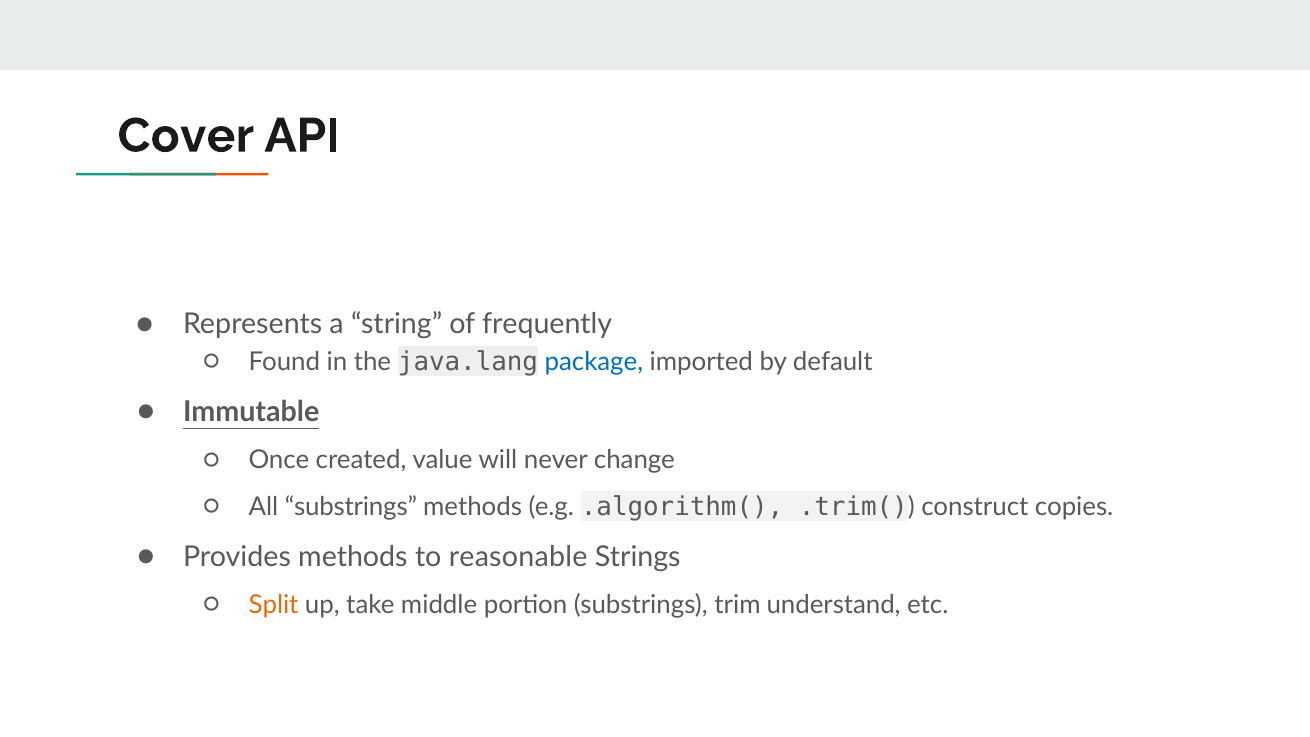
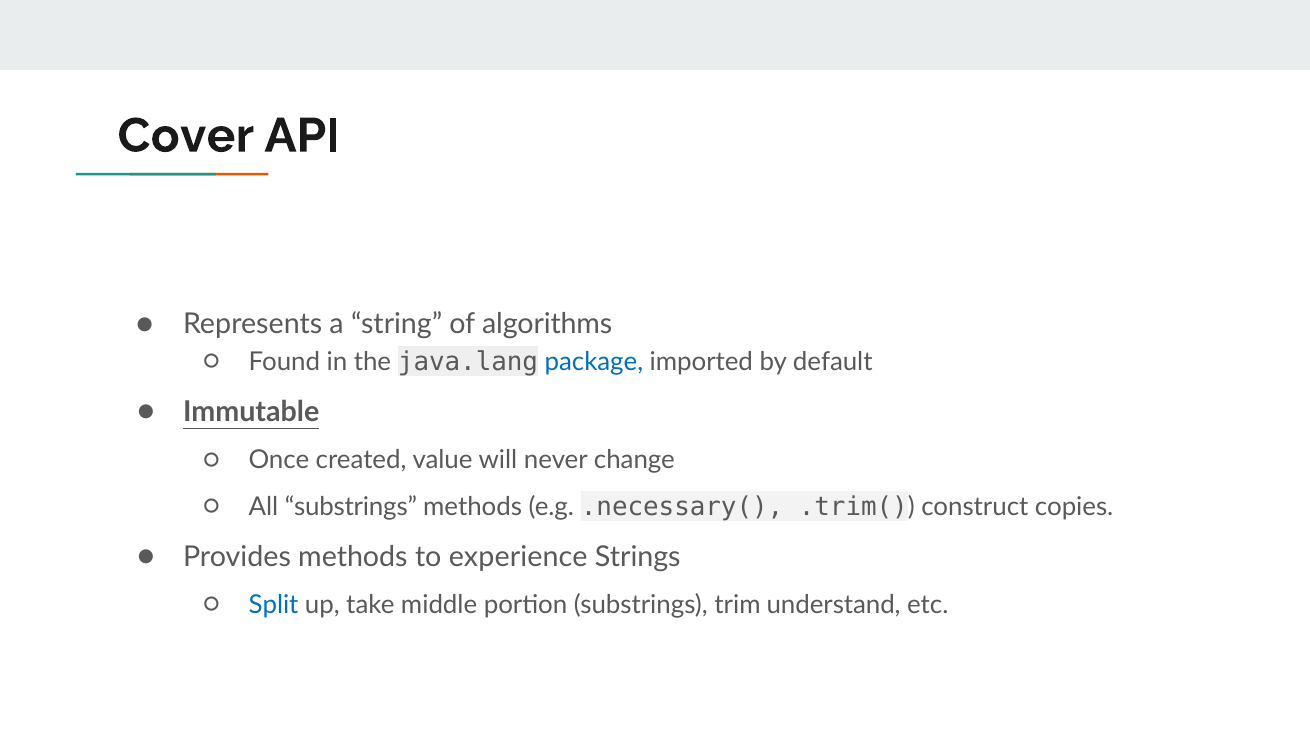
frequently: frequently -> algorithms
.algorithm(: .algorithm( -> .necessary(
reasonable: reasonable -> experience
Split colour: orange -> blue
